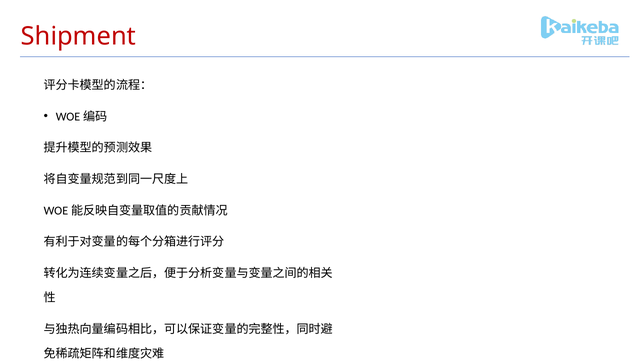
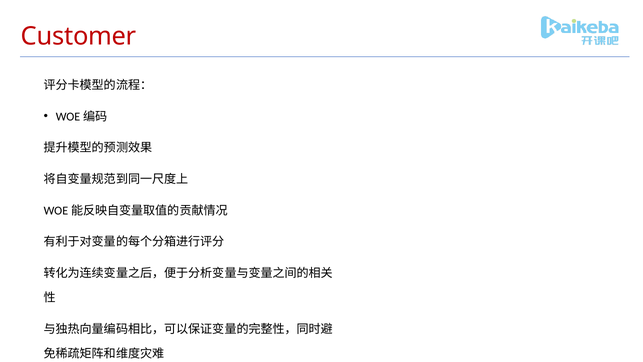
Shipment: Shipment -> Customer
